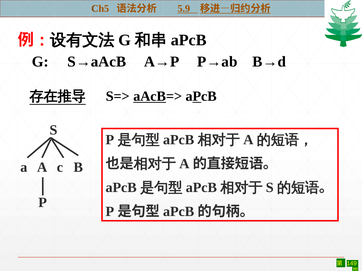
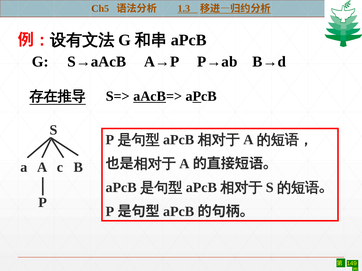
5.9: 5.9 -> 1.3
